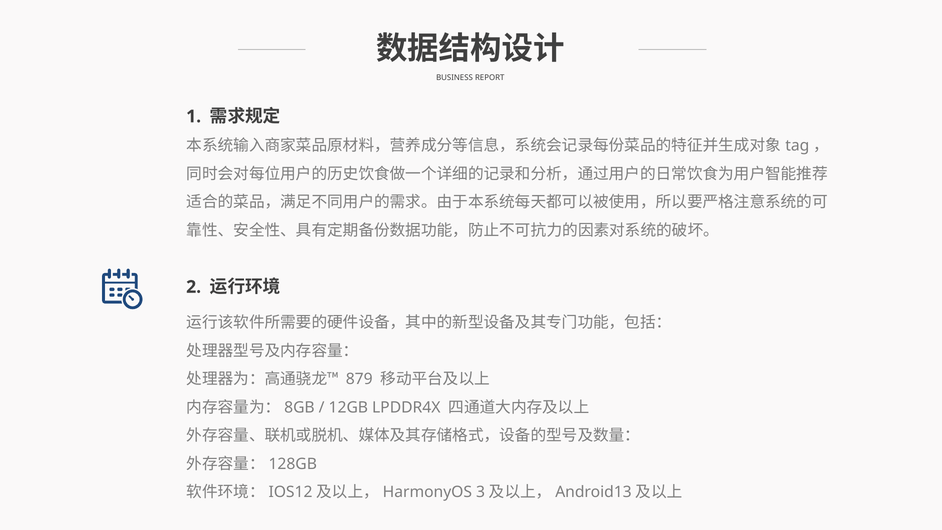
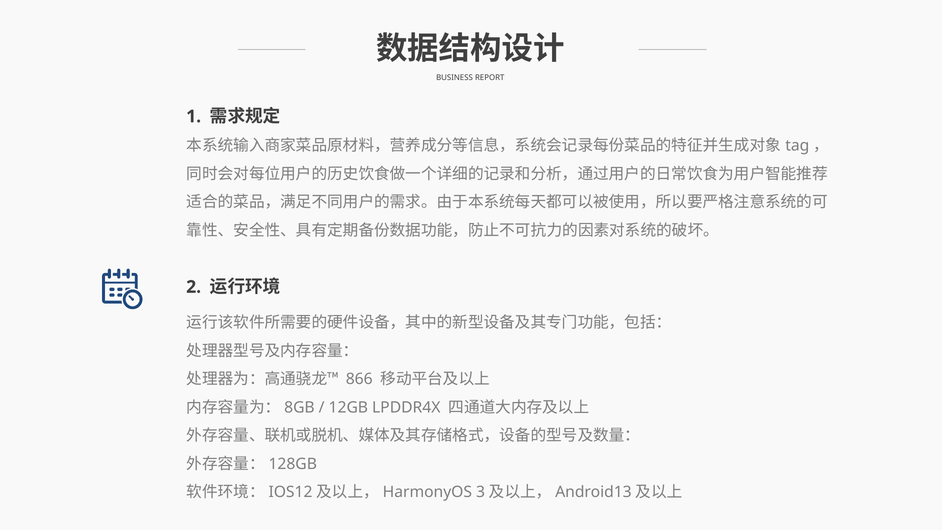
879: 879 -> 866
